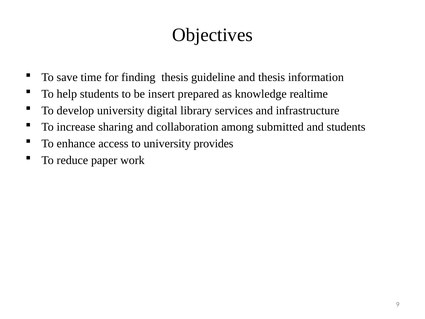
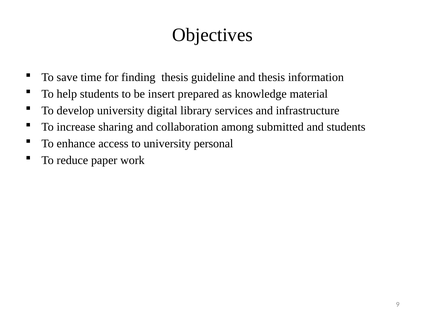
realtime: realtime -> material
provides: provides -> personal
